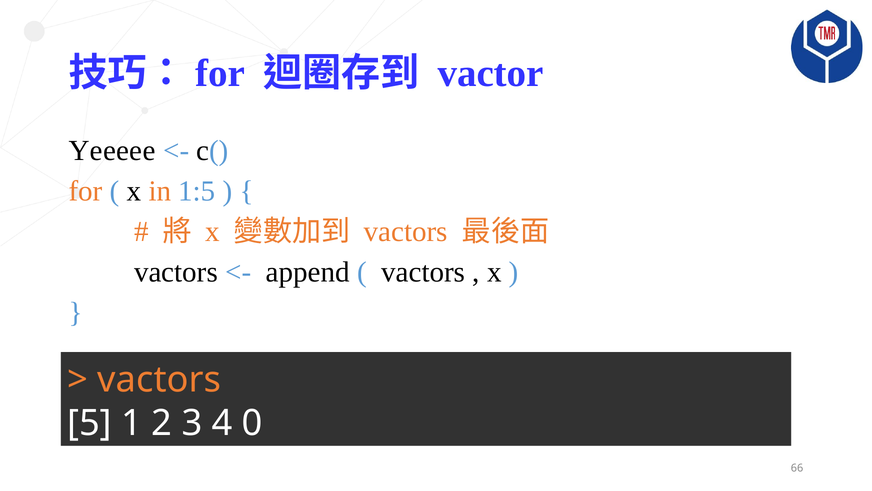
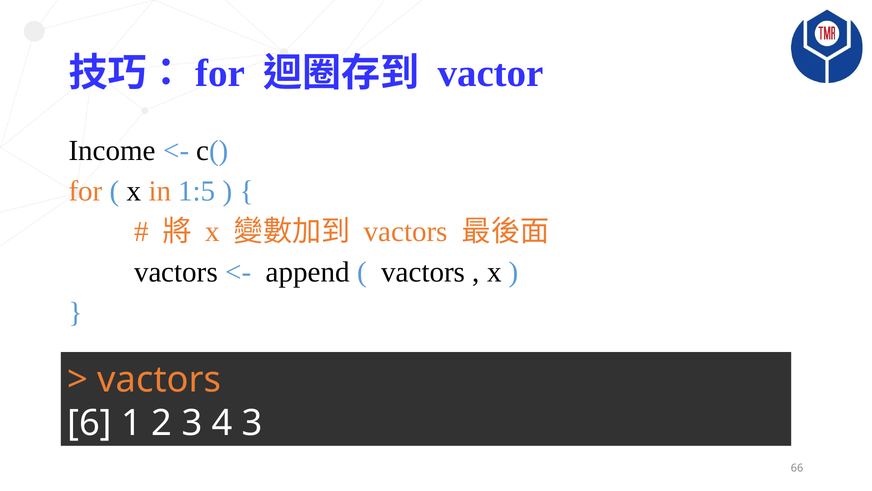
Yeeeee: Yeeeee -> Income
5: 5 -> 6
4 0: 0 -> 3
